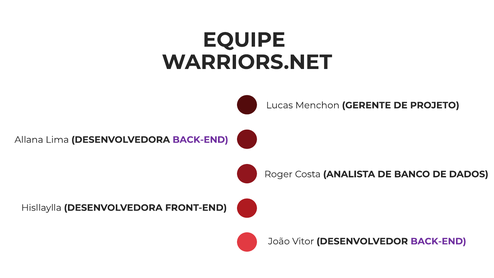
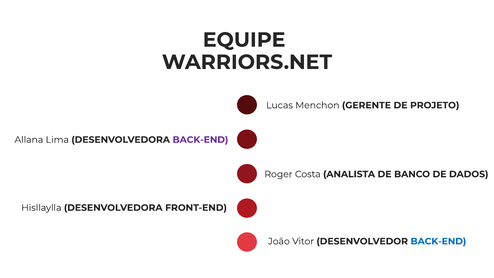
BACK-END at (438, 241) colour: purple -> blue
